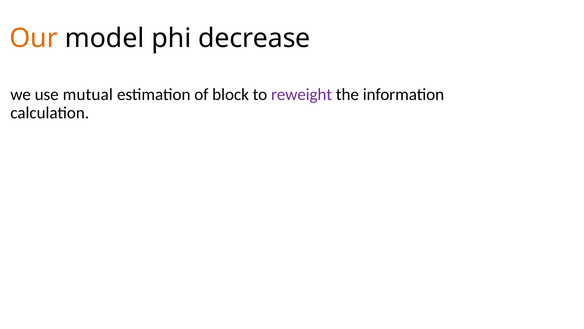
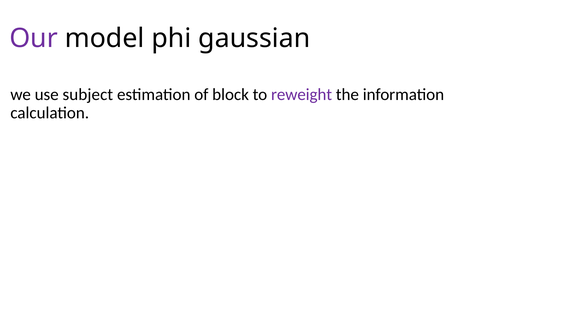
Our colour: orange -> purple
decrease: decrease -> gaussian
mutual: mutual -> subject
